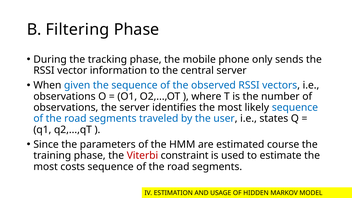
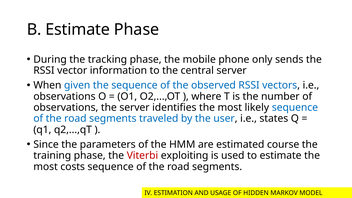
B Filtering: Filtering -> Estimate
constraint: constraint -> exploiting
